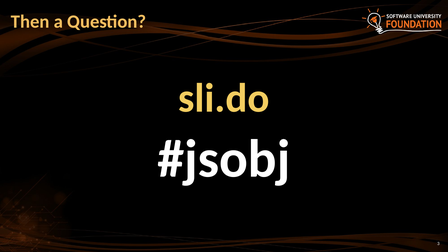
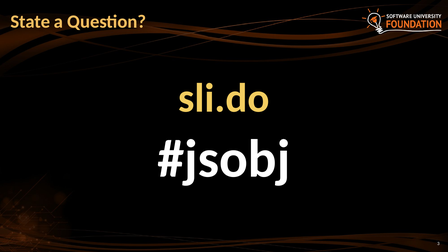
Then: Then -> State
